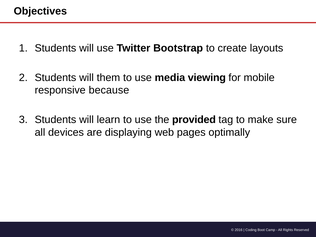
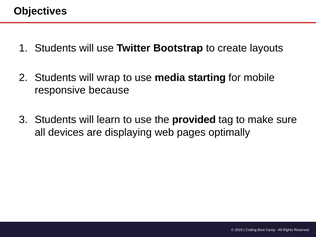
them: them -> wrap
viewing: viewing -> starting
